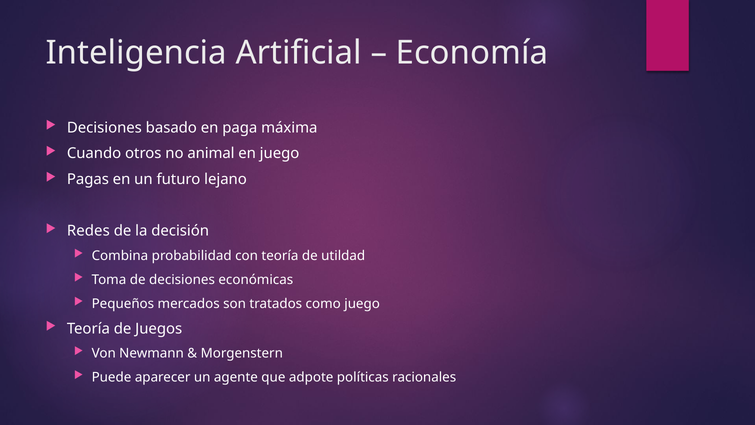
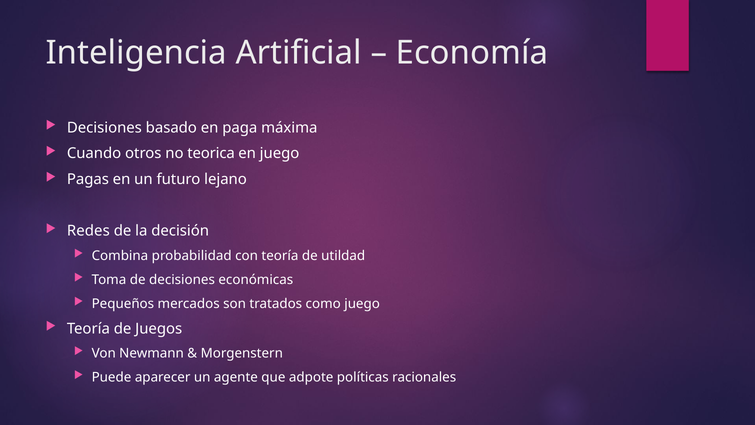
animal: animal -> teorica
